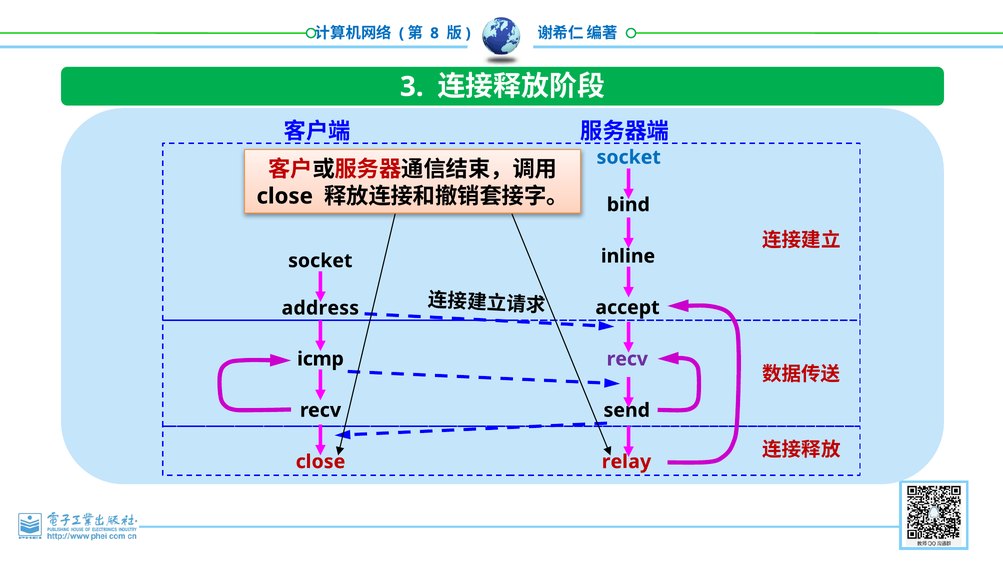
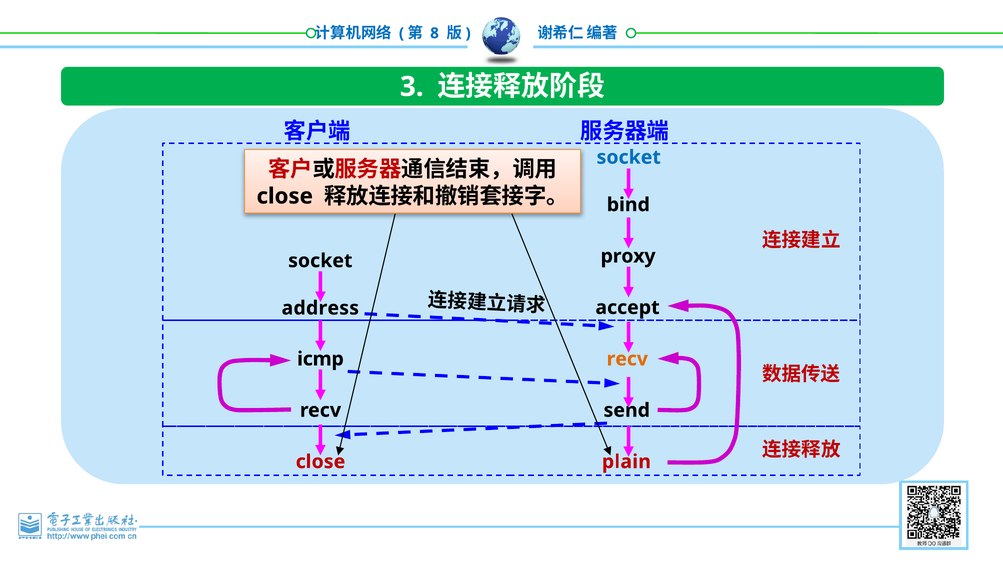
inline: inline -> proxy
recv at (627, 359) colour: purple -> orange
relay: relay -> plain
